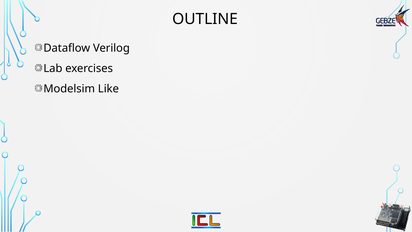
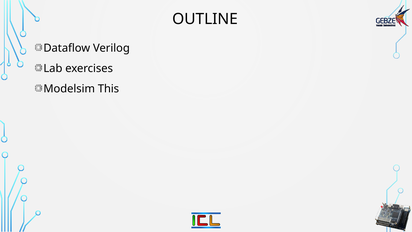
Like: Like -> This
